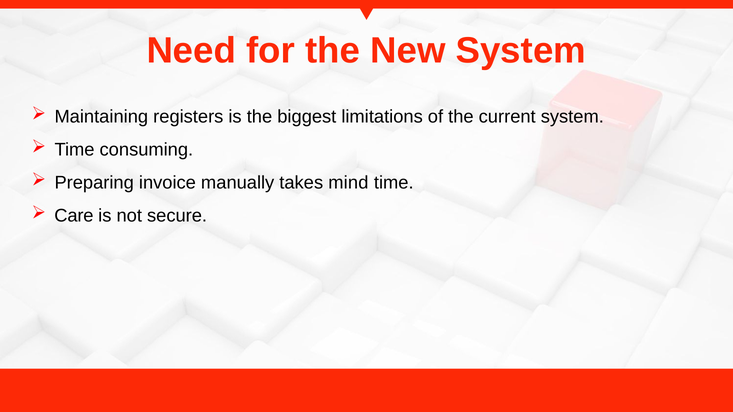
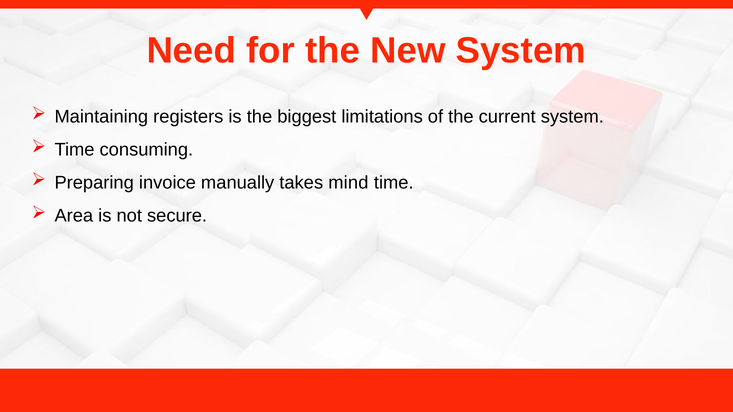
Care: Care -> Area
